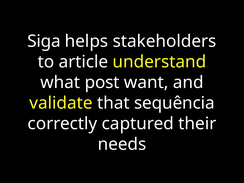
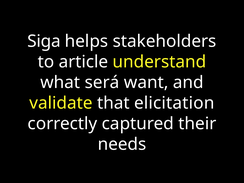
post: post -> será
sequência: sequência -> elicitation
